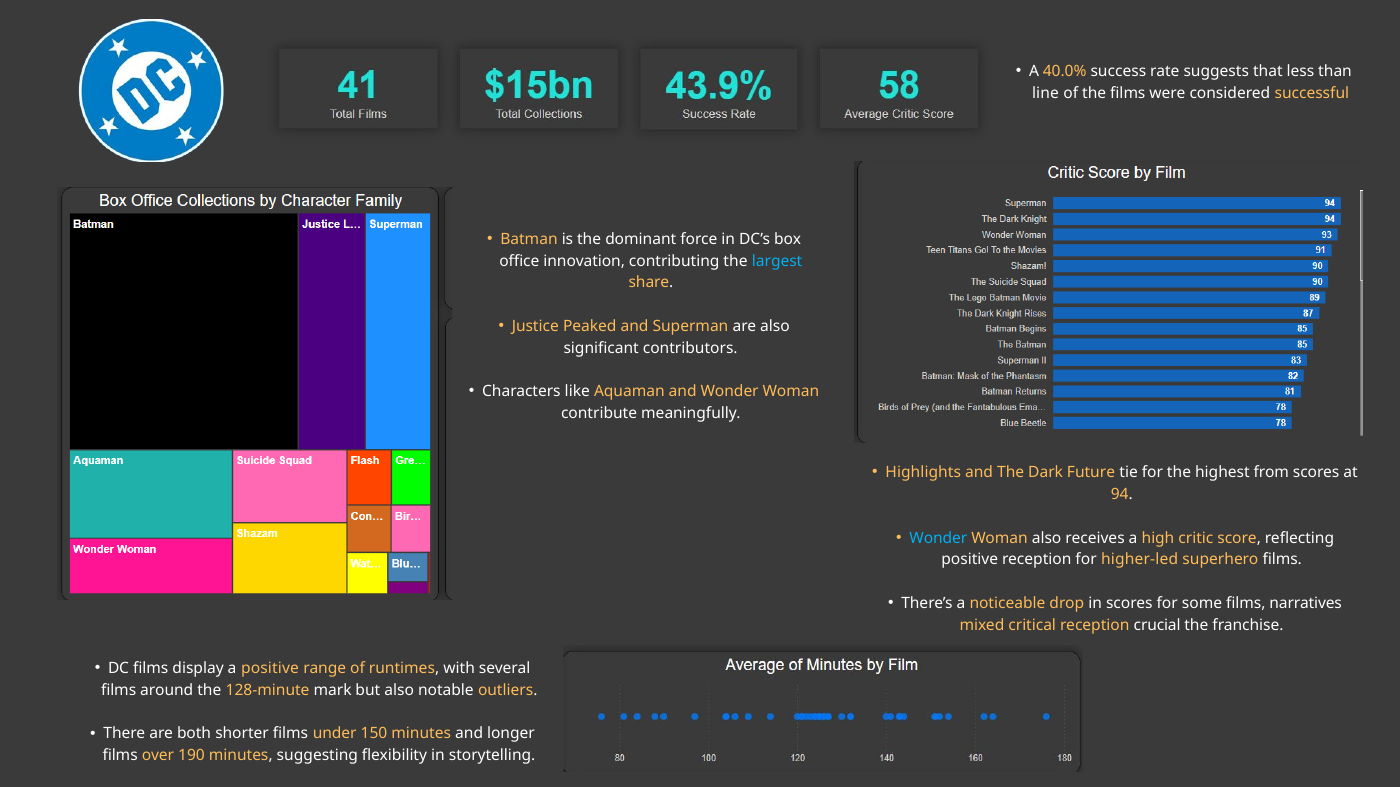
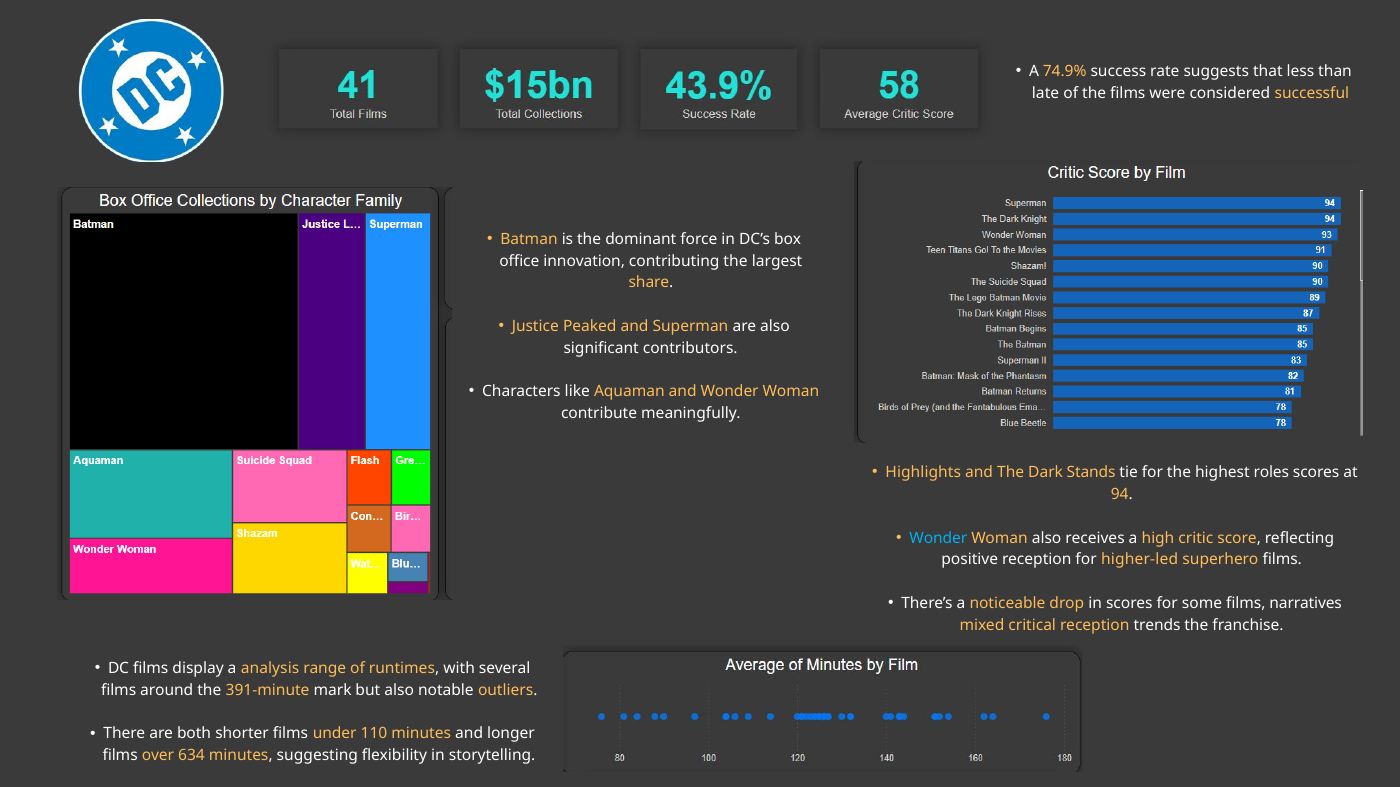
40.0%: 40.0% -> 74.9%
line: line -> late
largest colour: light blue -> white
Future: Future -> Stands
from: from -> roles
crucial: crucial -> trends
a positive: positive -> analysis
128-minute: 128-minute -> 391-minute
150: 150 -> 110
190: 190 -> 634
